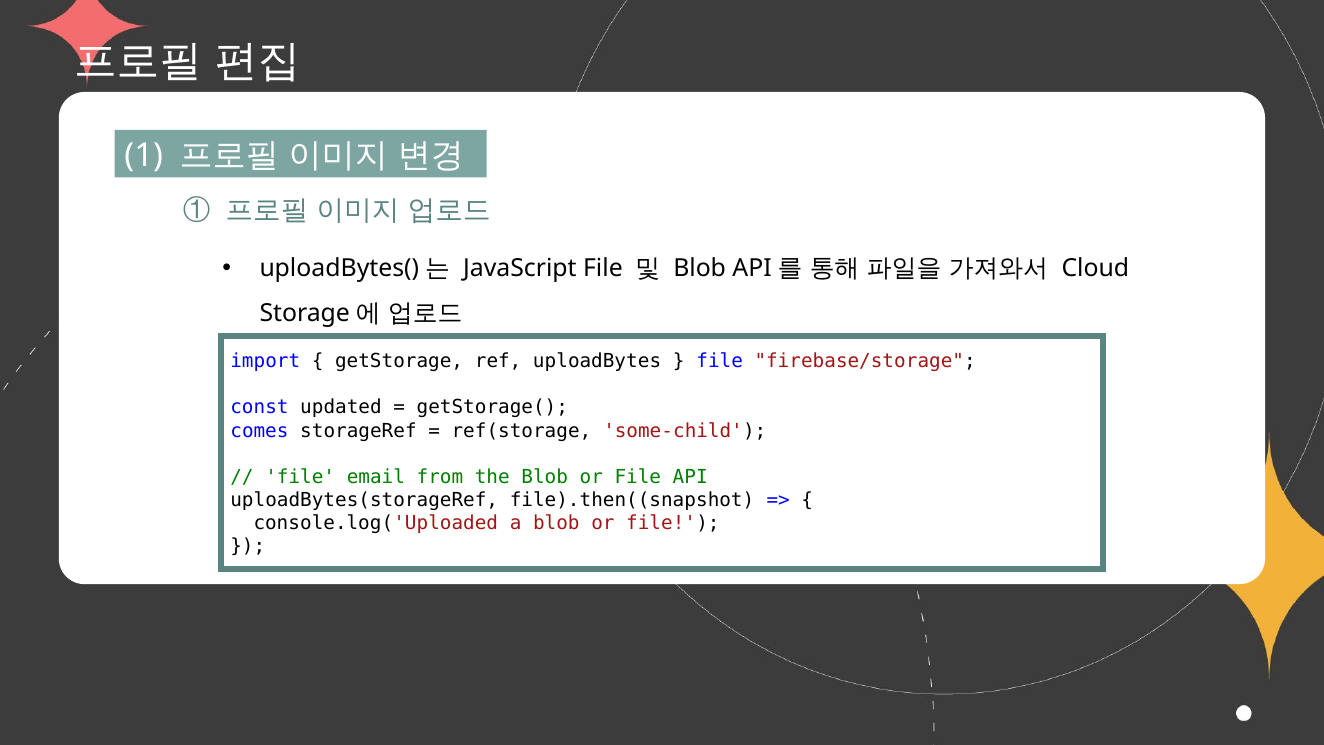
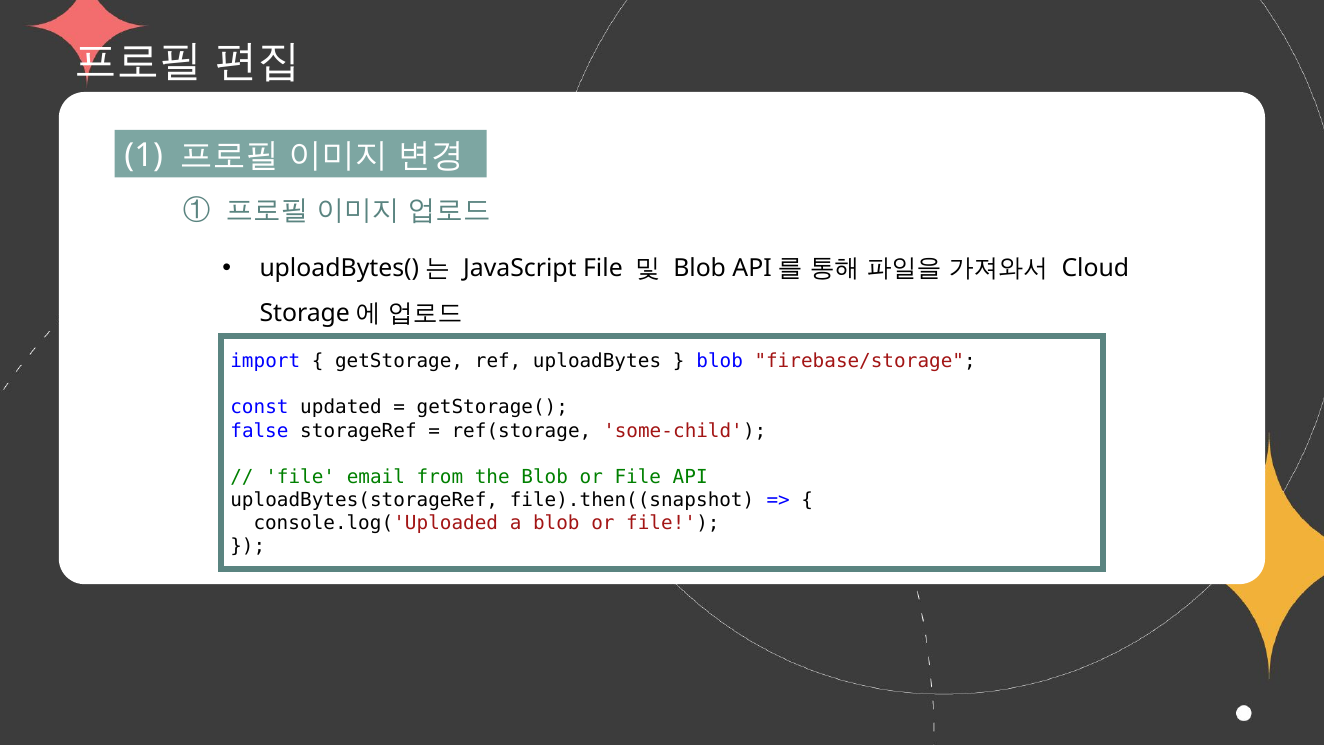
file at (720, 361): file -> blob
comes: comes -> false
